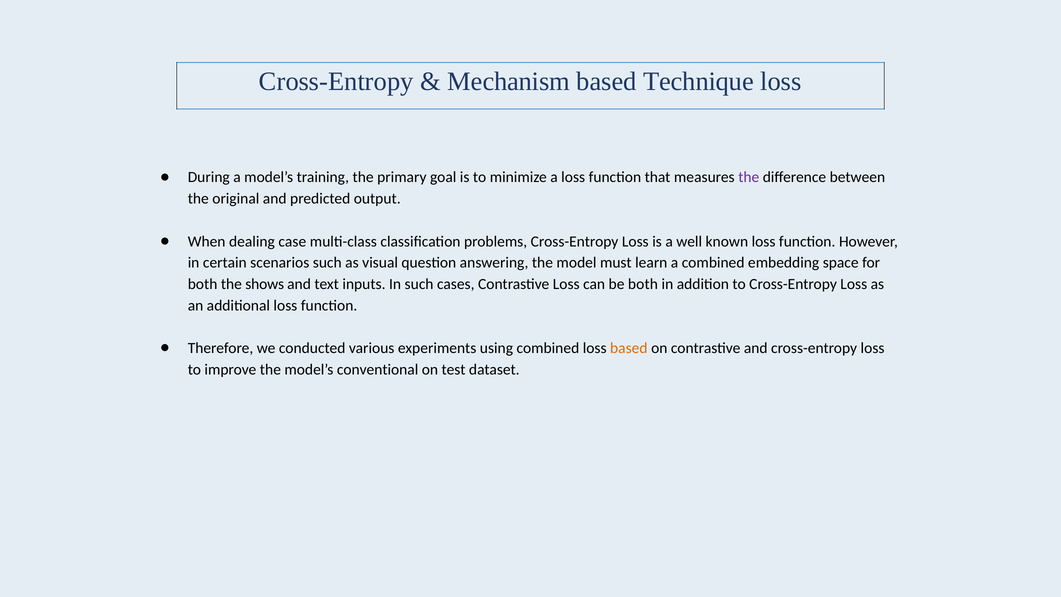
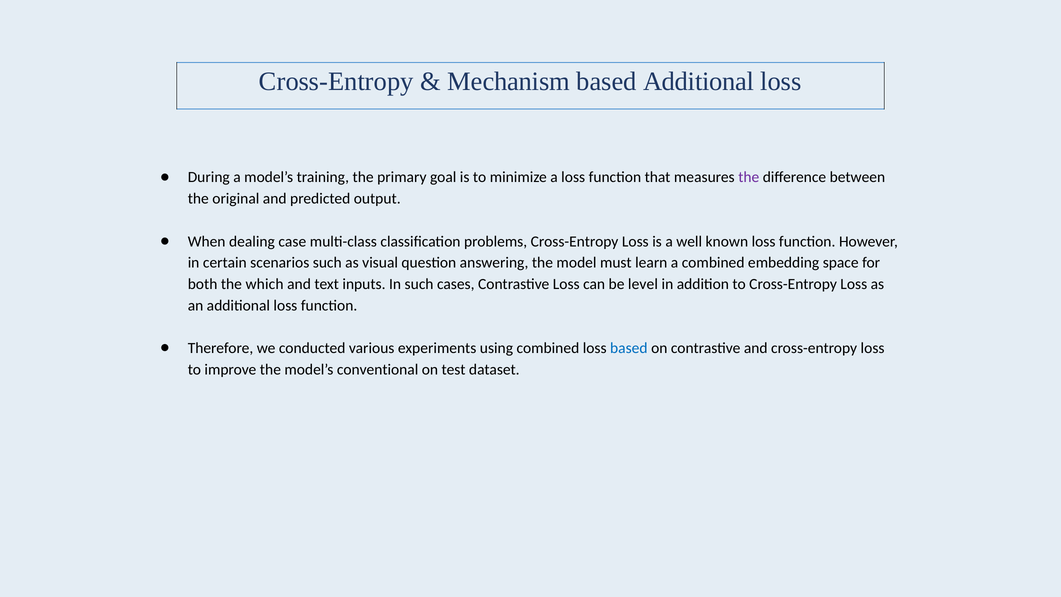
based Technique: Technique -> Additional
shows: shows -> which
be both: both -> level
based at (629, 348) colour: orange -> blue
